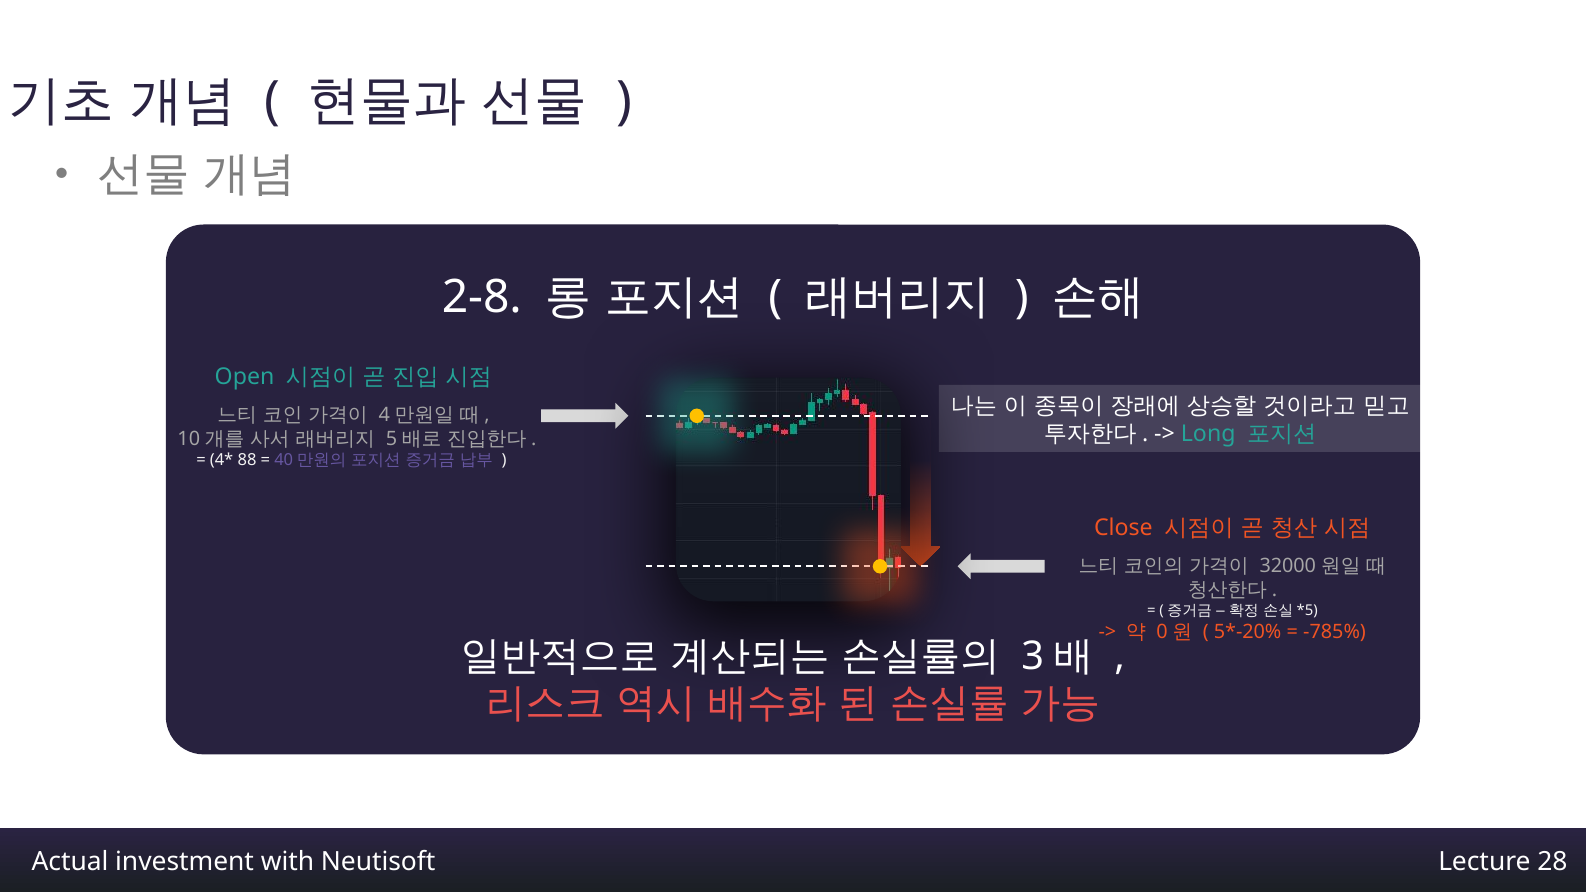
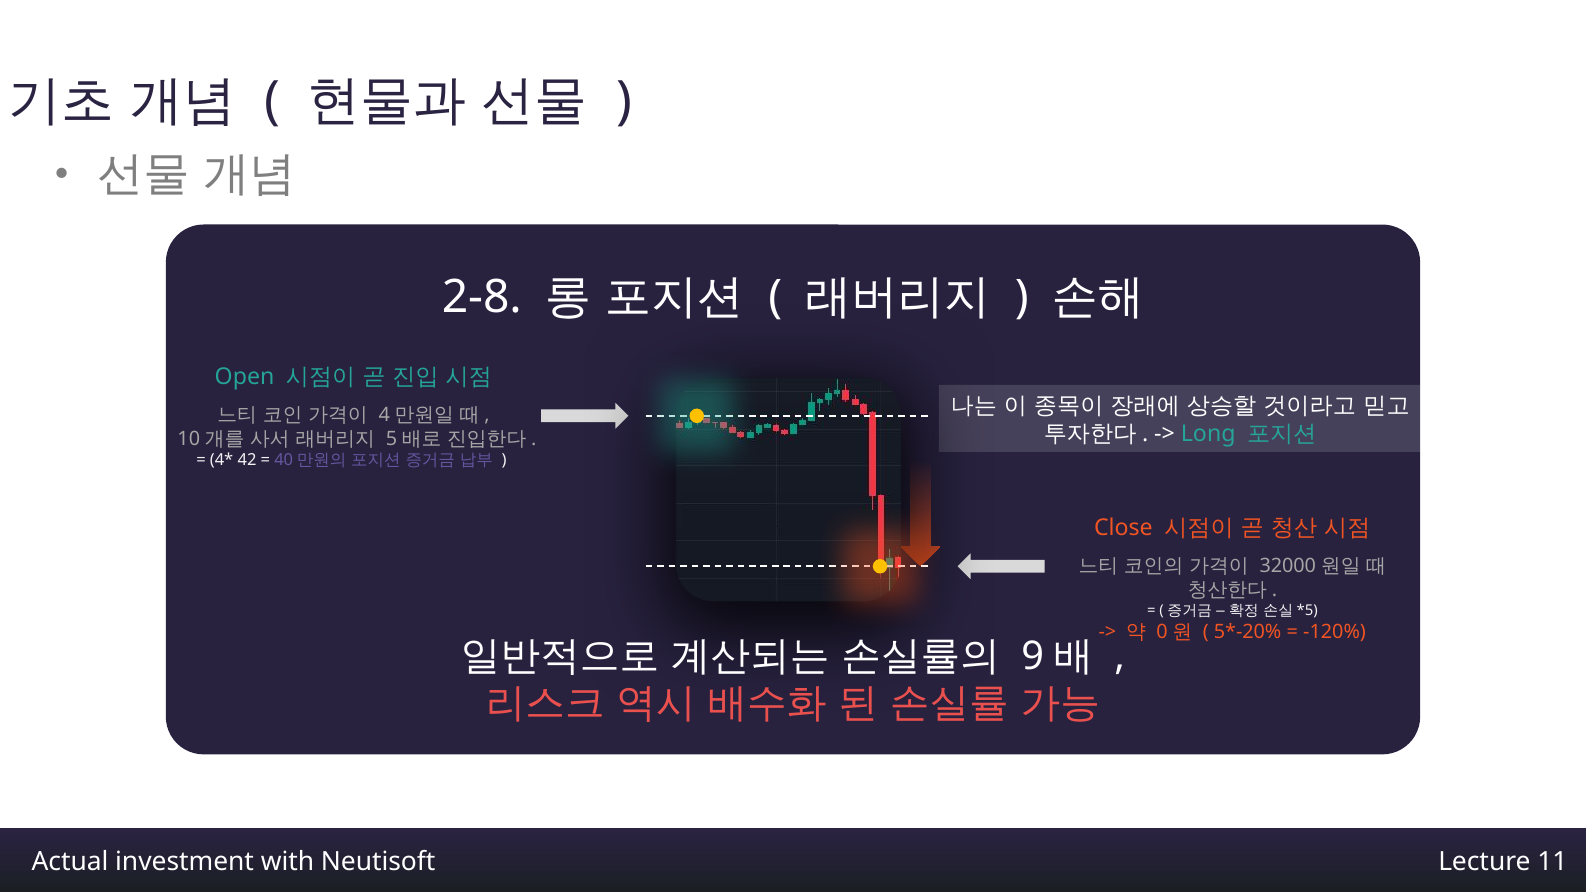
88: 88 -> 42
-785%: -785% -> -120%
3: 3 -> 9
28: 28 -> 11
